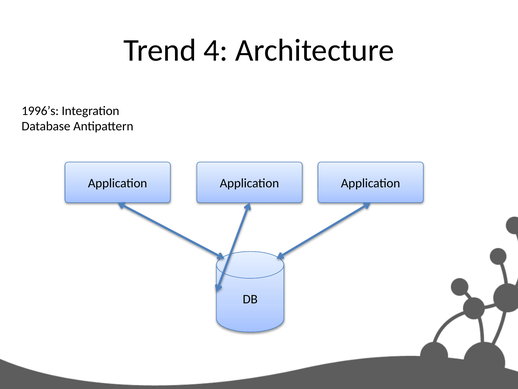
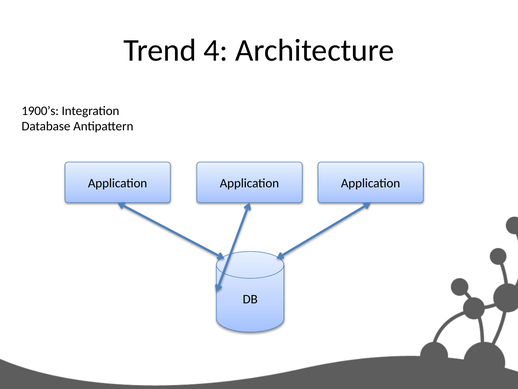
1996’s: 1996’s -> 1900’s
